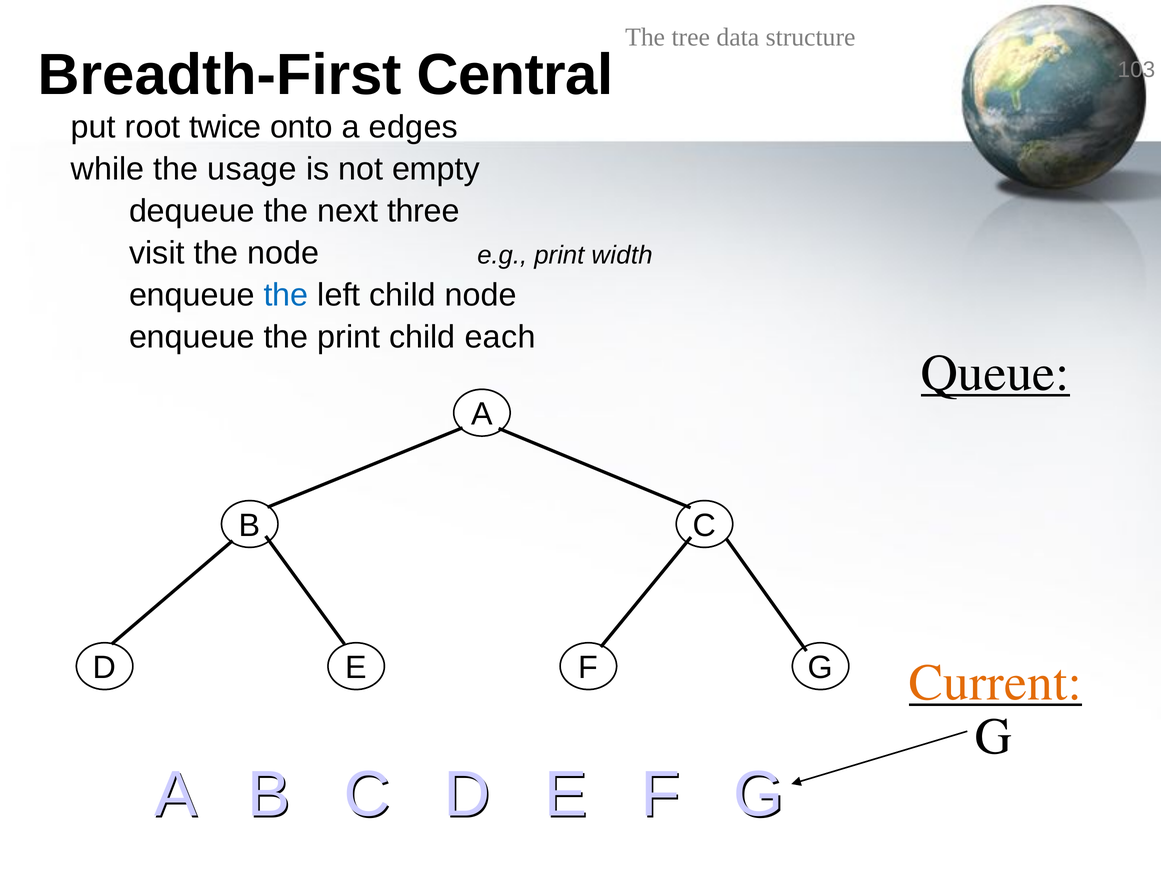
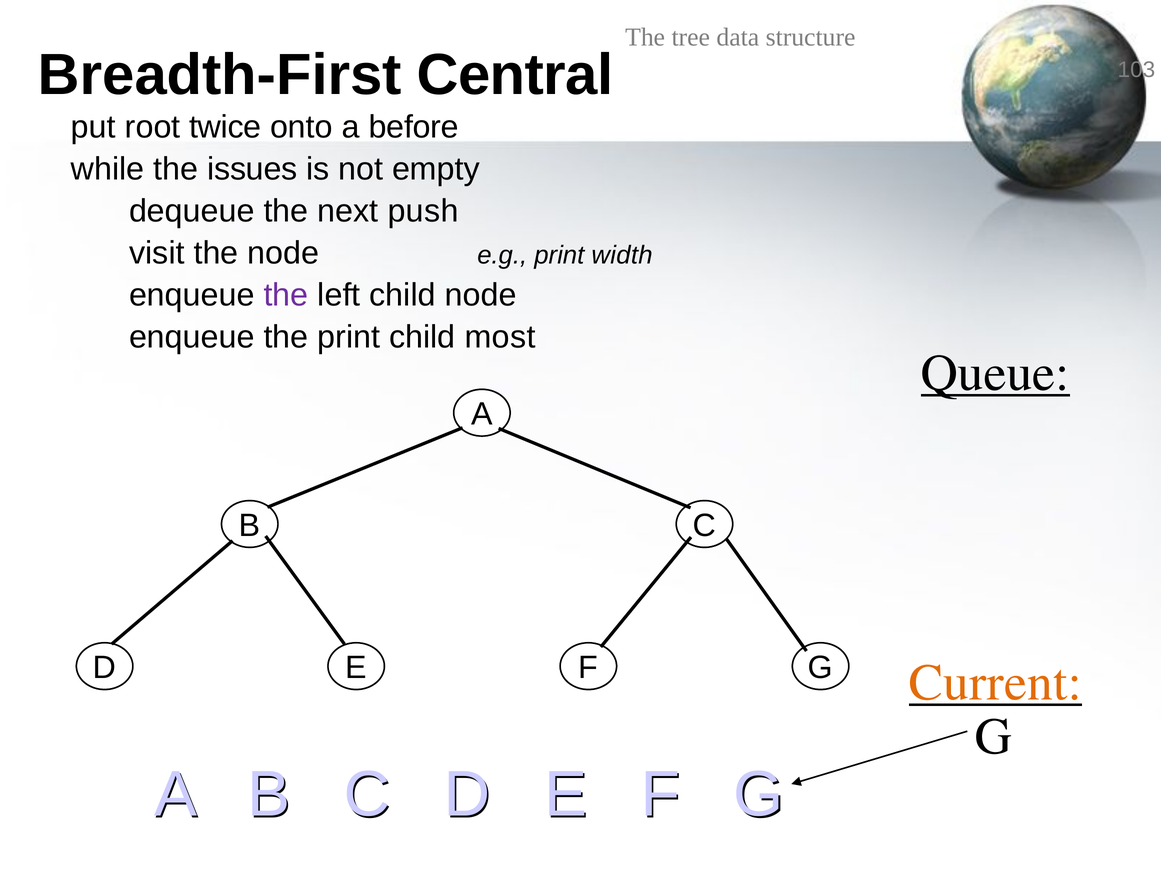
edges: edges -> before
usage: usage -> issues
three: three -> push
the at (286, 295) colour: blue -> purple
each: each -> most
